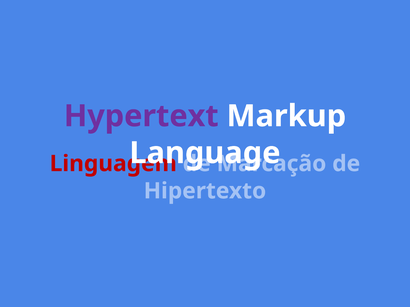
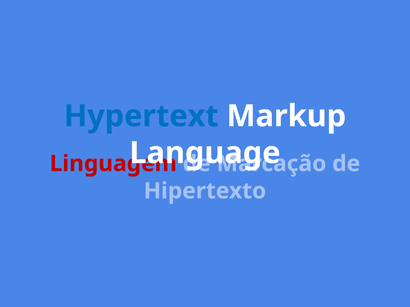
Hypertext colour: purple -> blue
